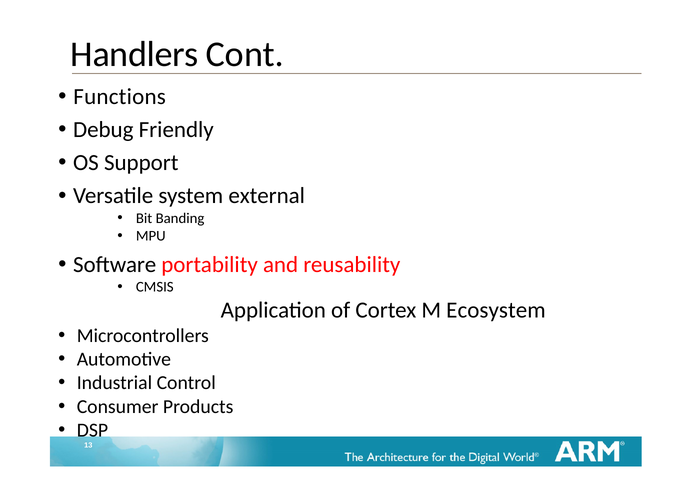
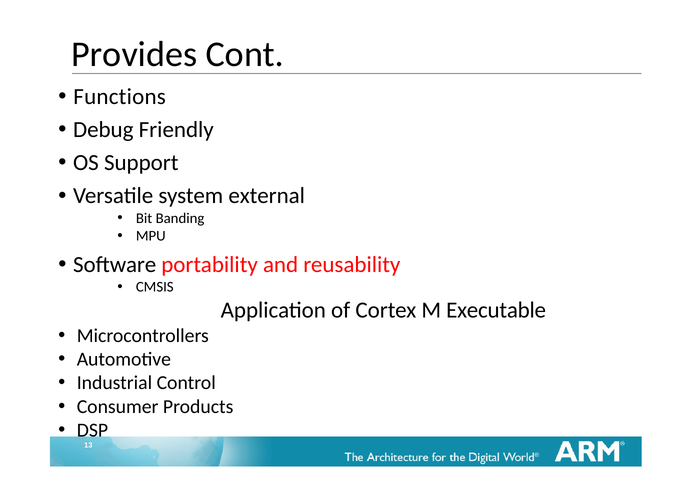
Handlers: Handlers -> Provides
Ecosystem: Ecosystem -> Executable
